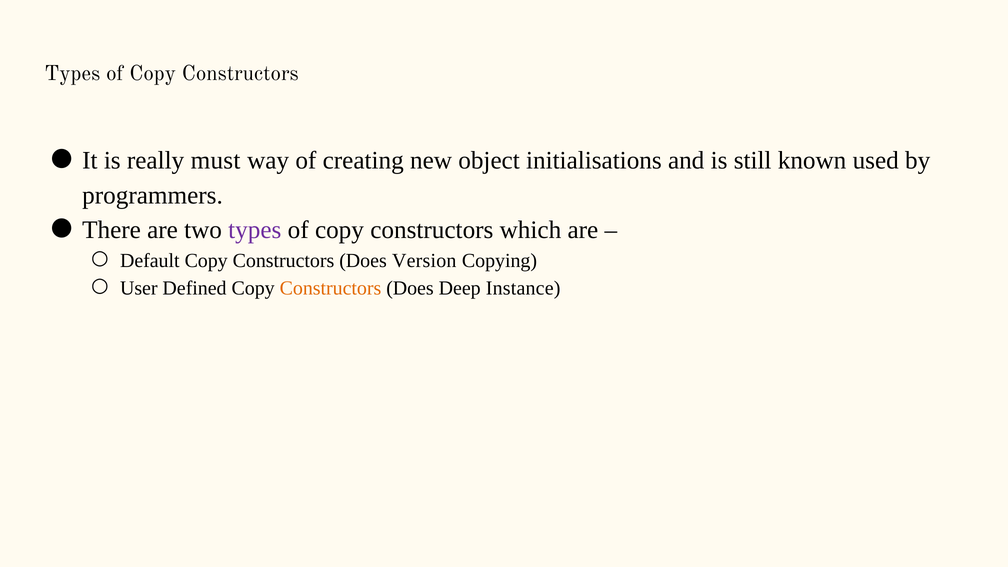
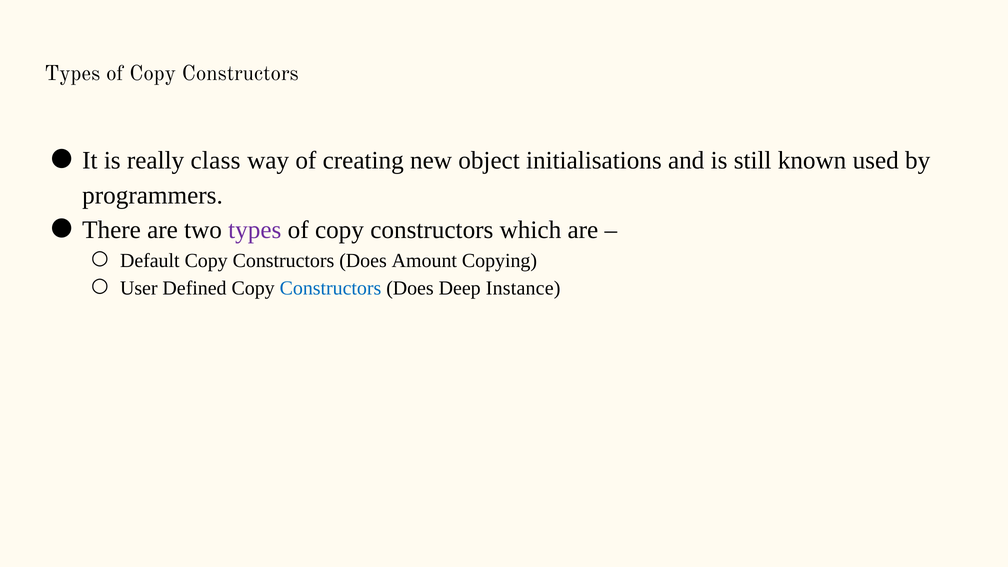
must: must -> class
Version: Version -> Amount
Constructors at (330, 288) colour: orange -> blue
